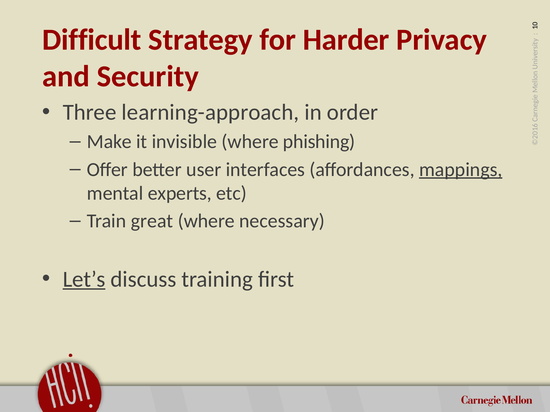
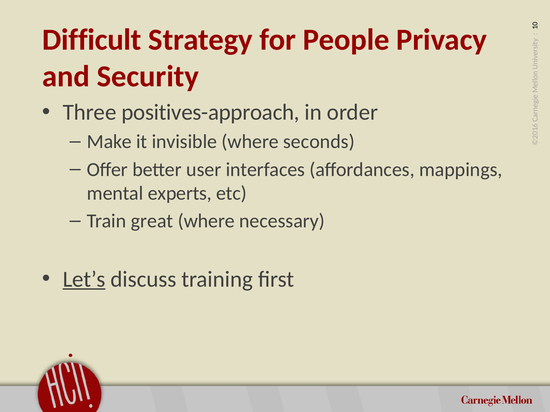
Harder: Harder -> People
learning-approach: learning-approach -> positives-approach
phishing: phishing -> seconds
mappings underline: present -> none
